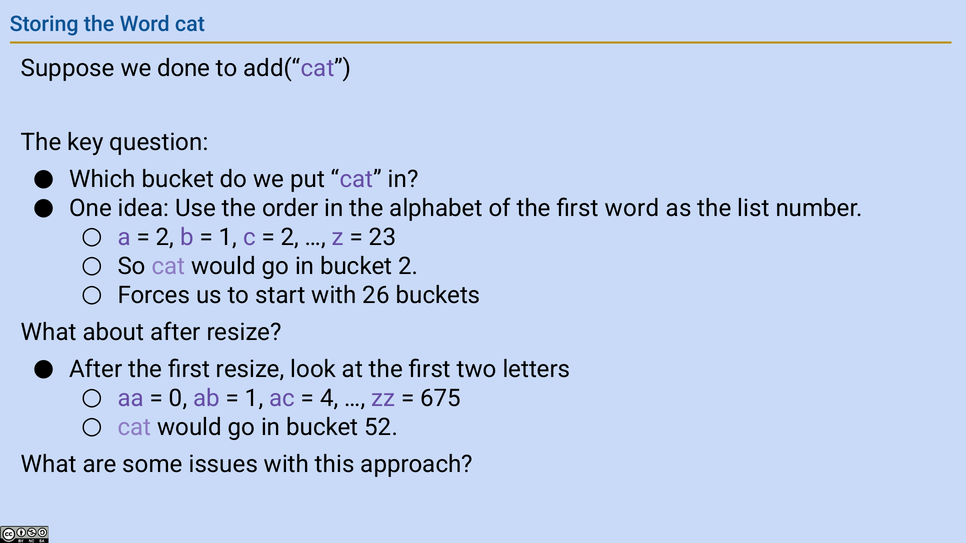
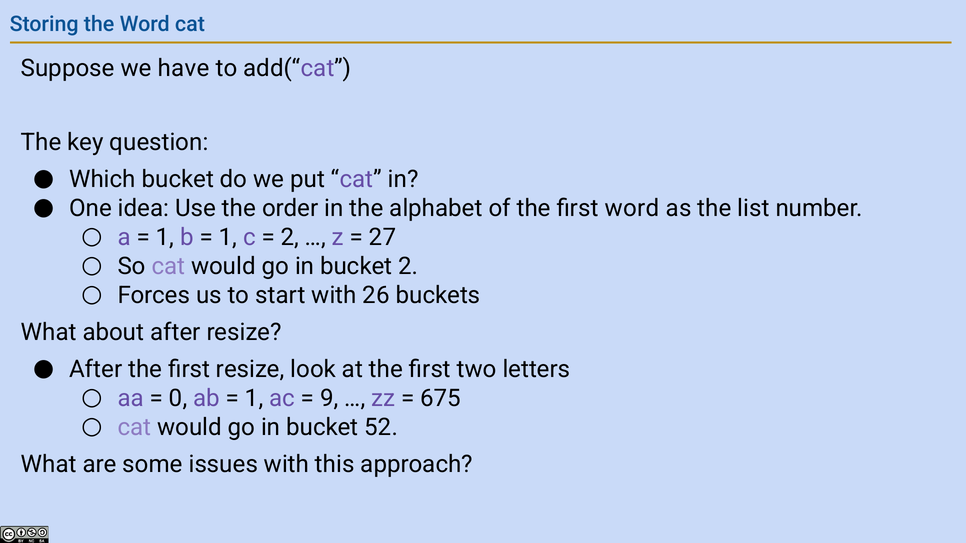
done: done -> have
2 at (165, 237): 2 -> 1
23: 23 -> 27
4: 4 -> 9
